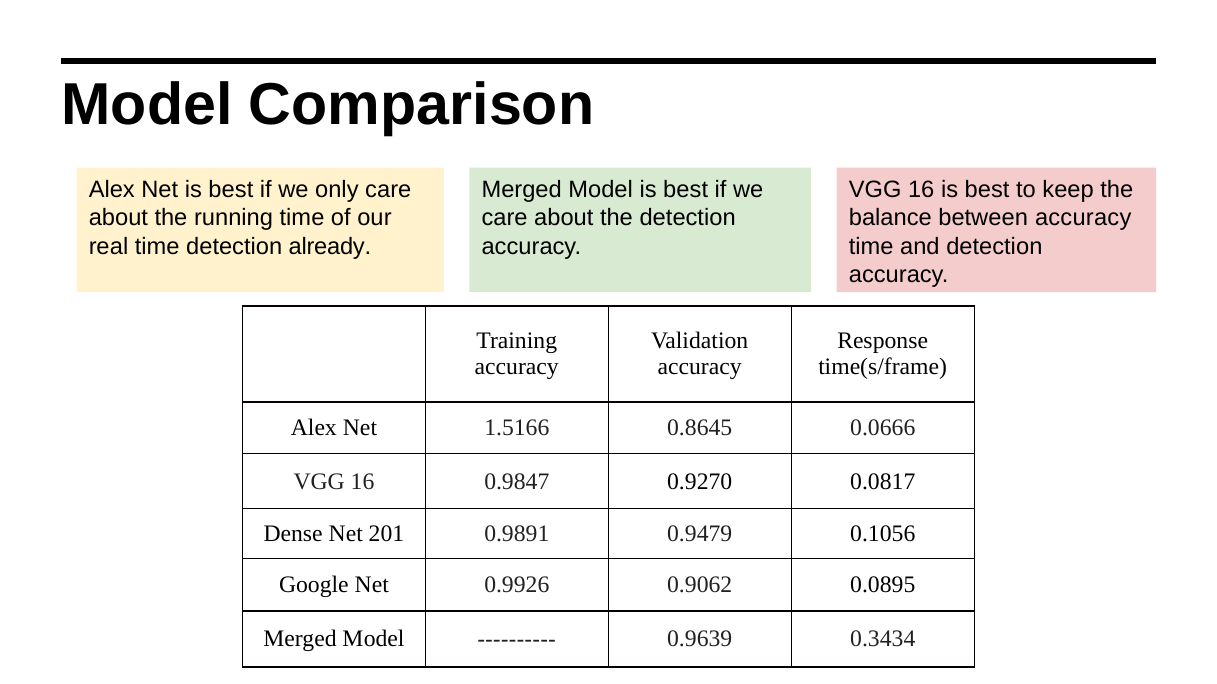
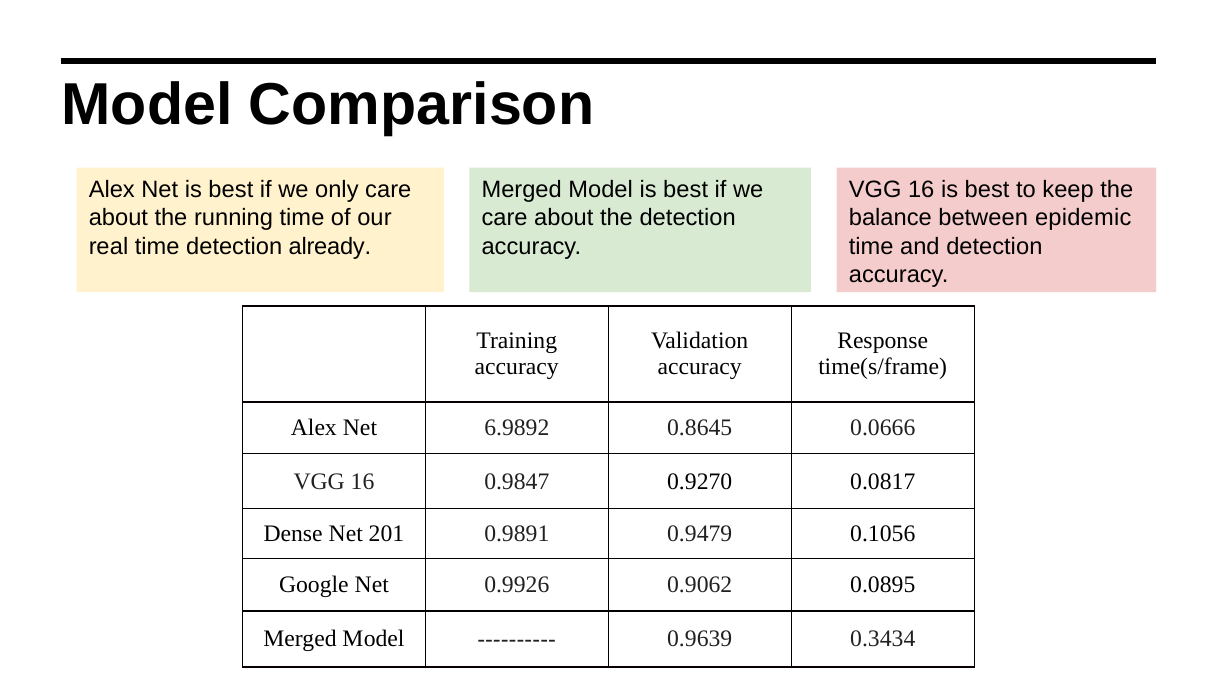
between accuracy: accuracy -> epidemic
1.5166: 1.5166 -> 6.9892
